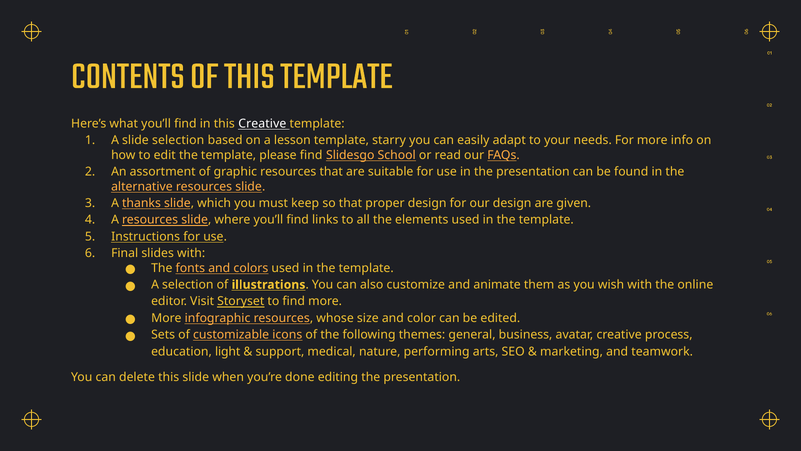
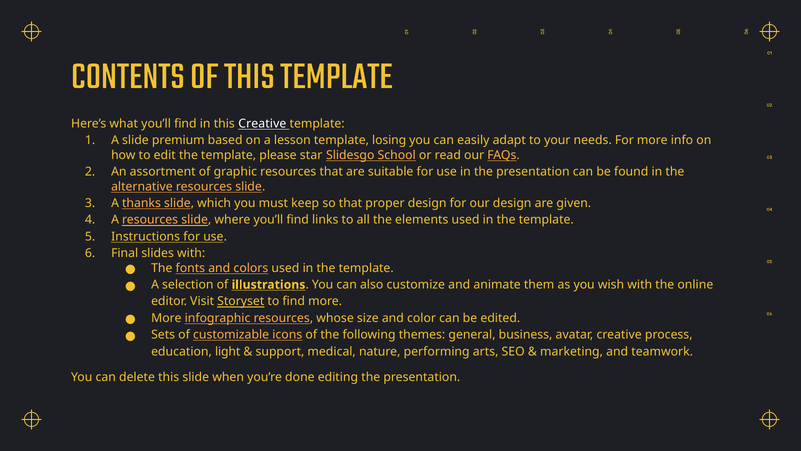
slide selection: selection -> premium
starry: starry -> losing
please find: find -> star
